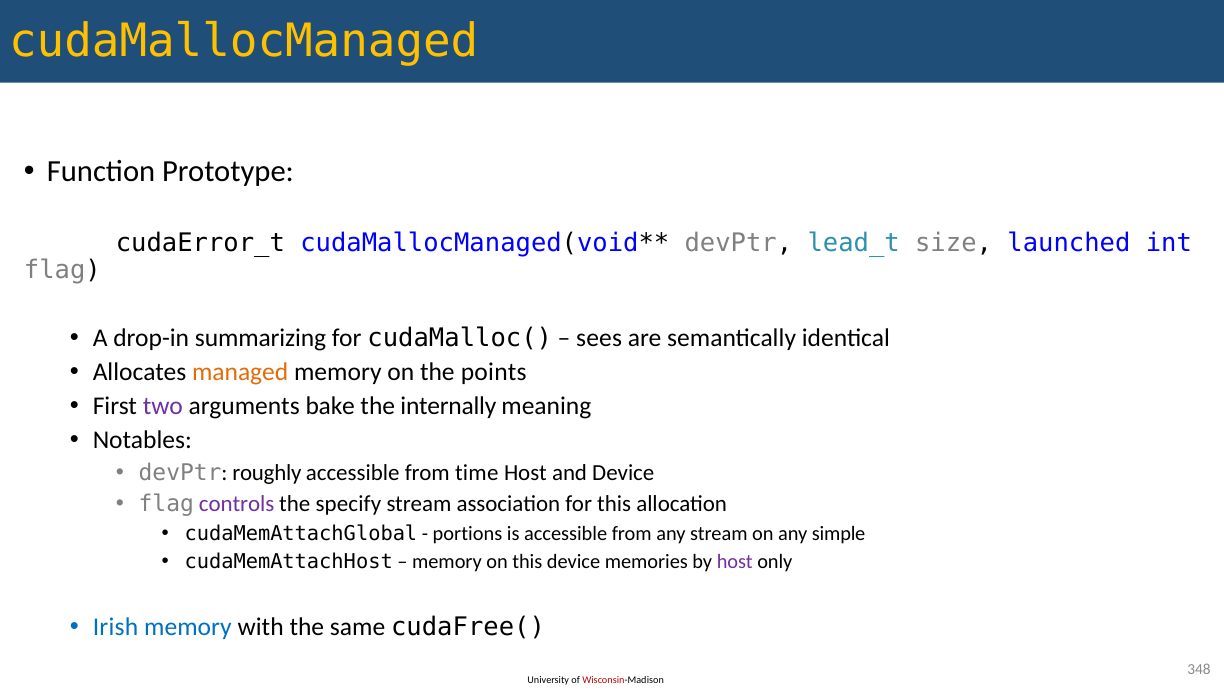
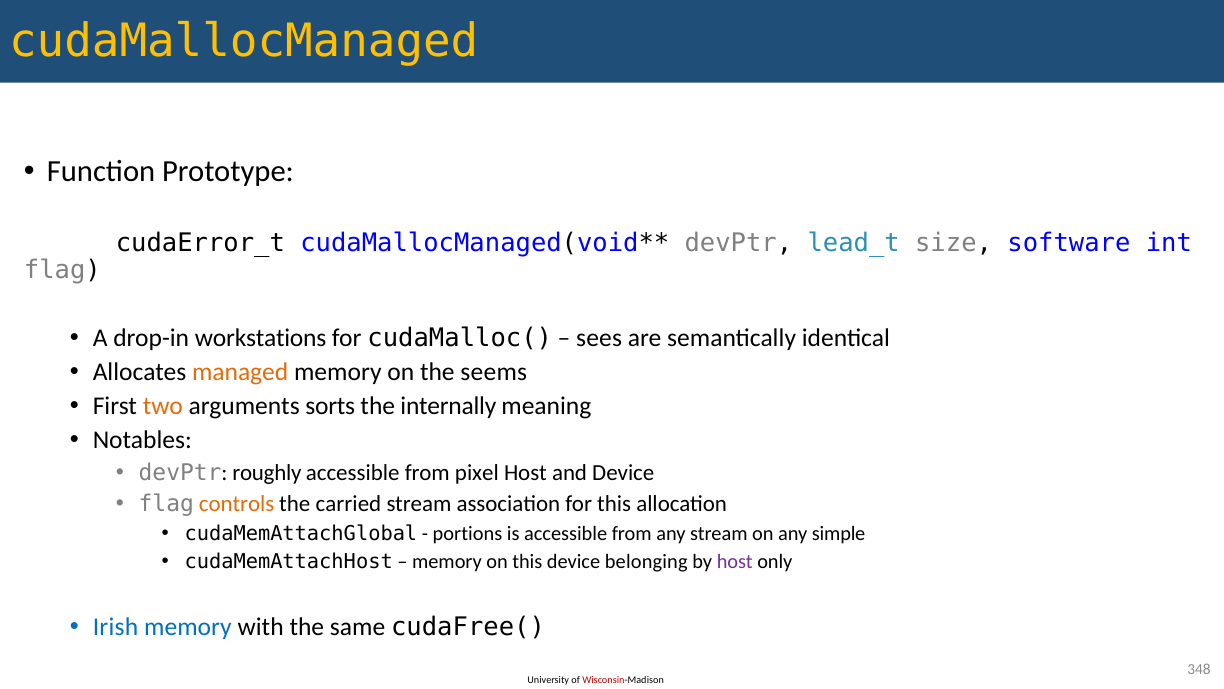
launched: launched -> software
summarizing: summarizing -> workstations
points: points -> seems
two colour: purple -> orange
bake: bake -> sorts
time: time -> pixel
controls colour: purple -> orange
specify: specify -> carried
memories: memories -> belonging
